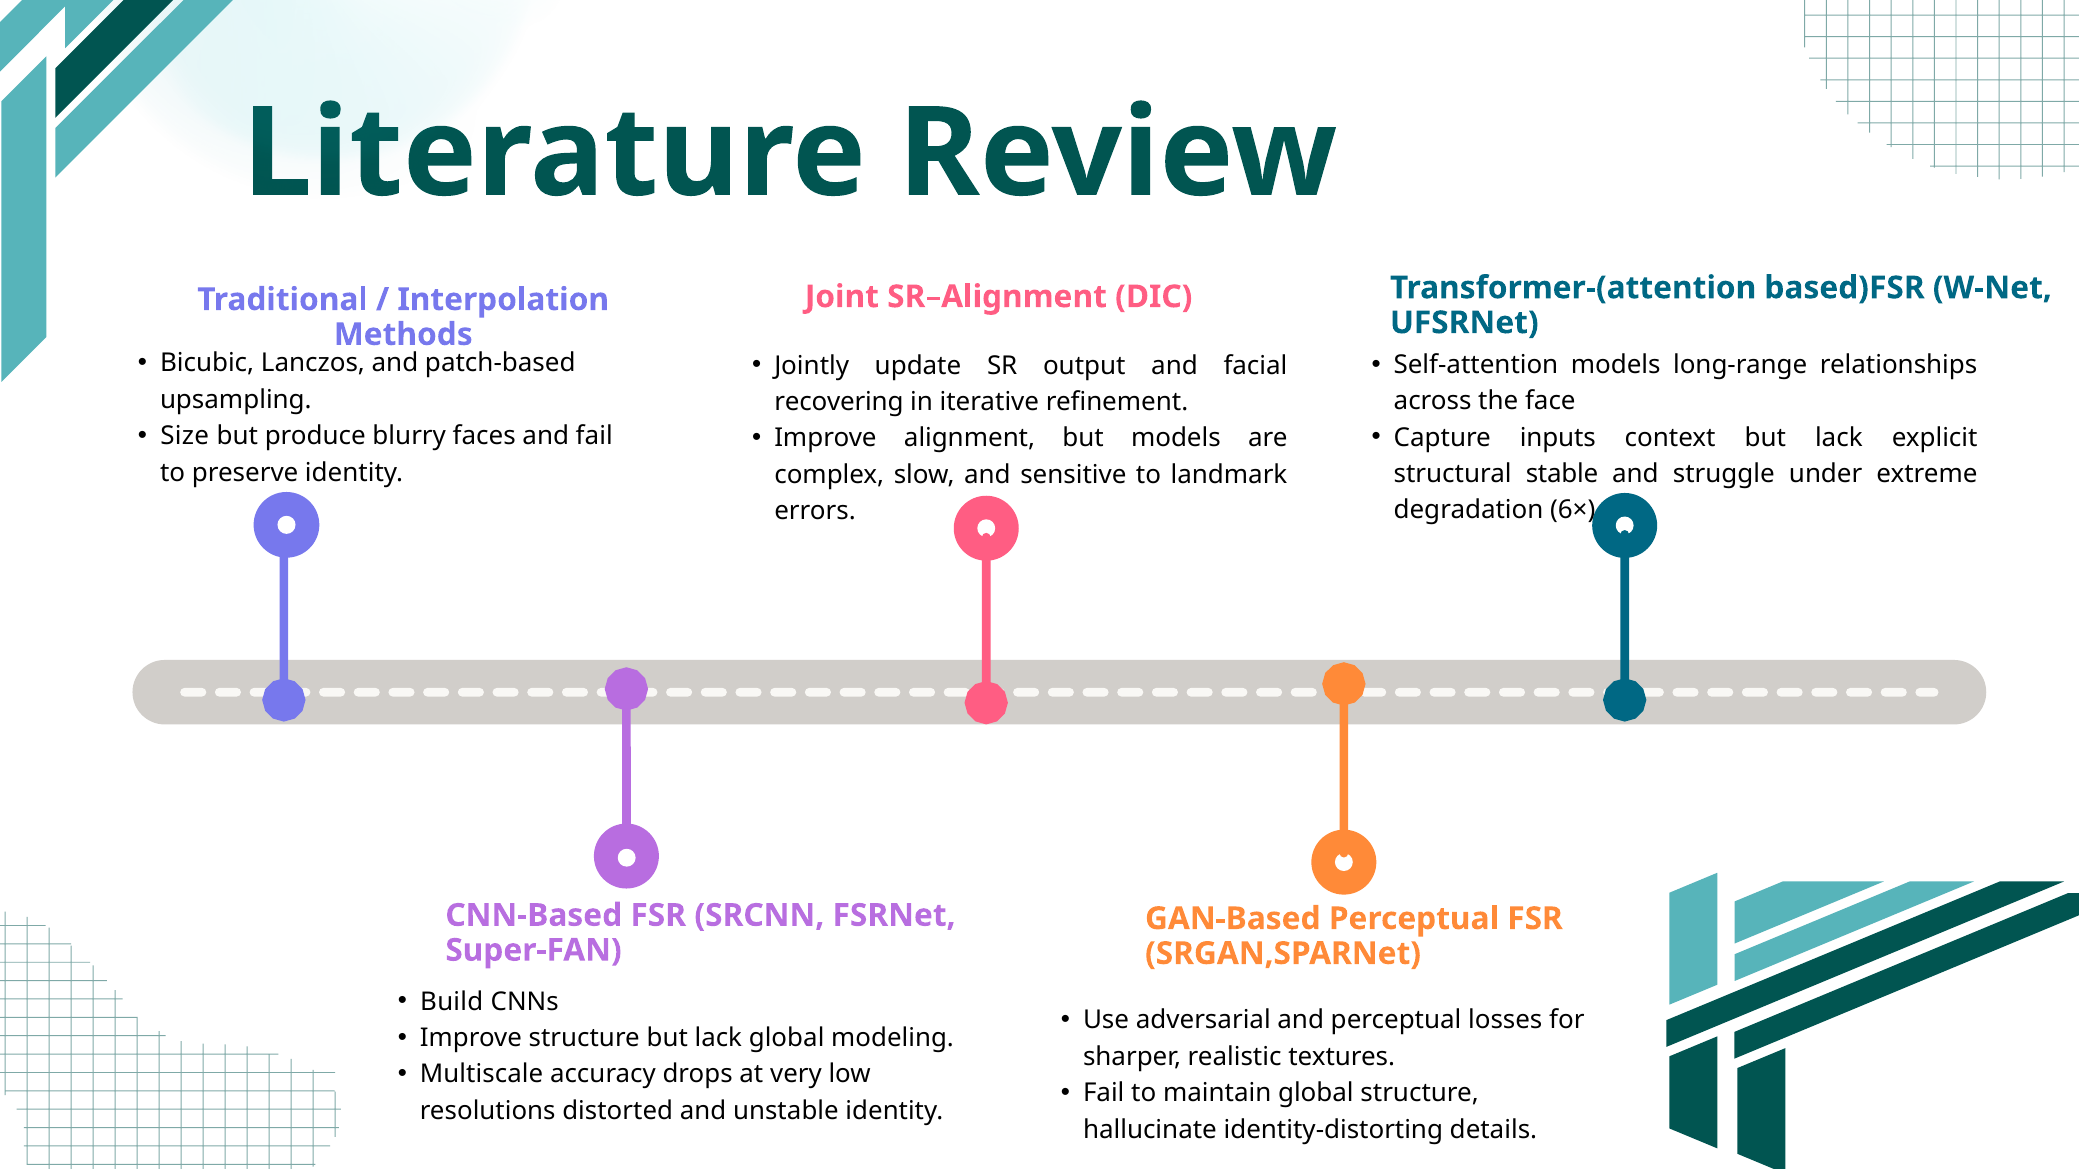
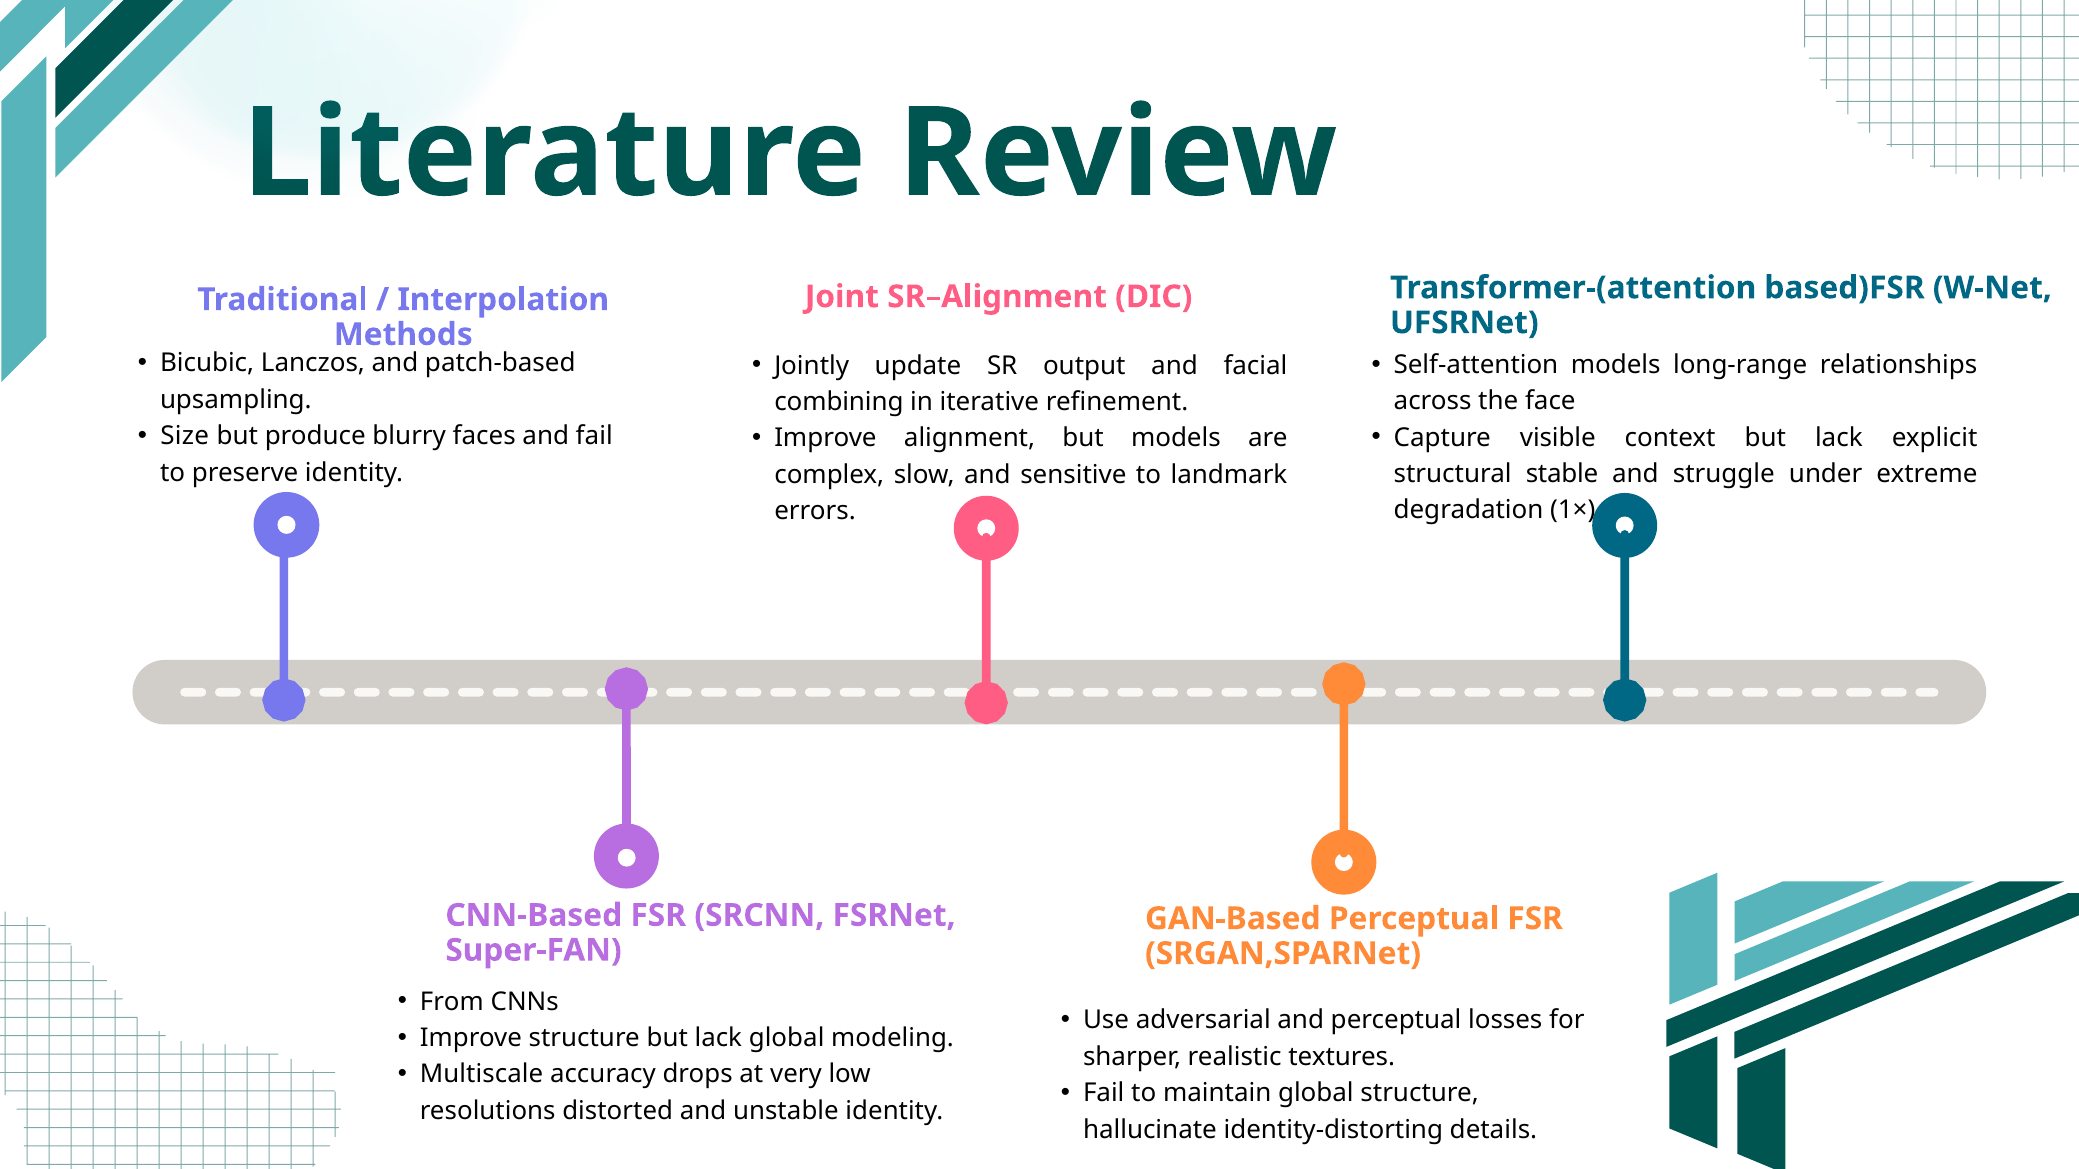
recovering: recovering -> combining
inputs: inputs -> visible
6×: 6× -> 1×
Build: Build -> From
